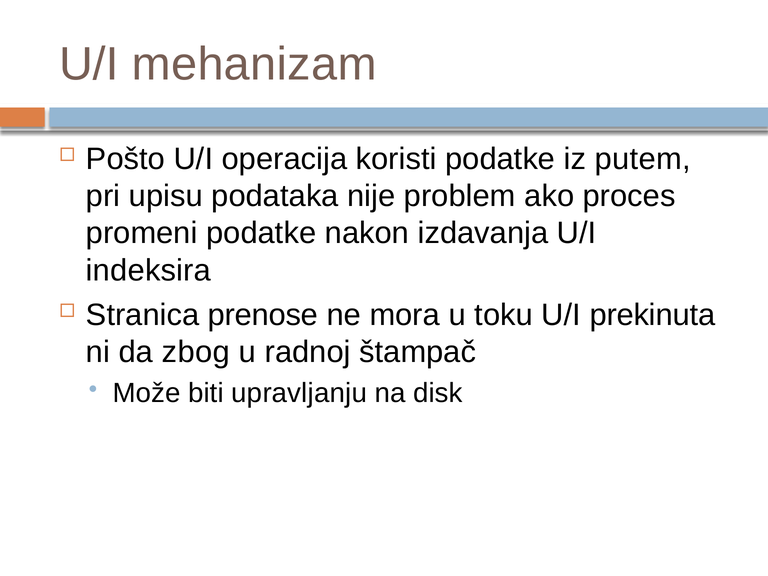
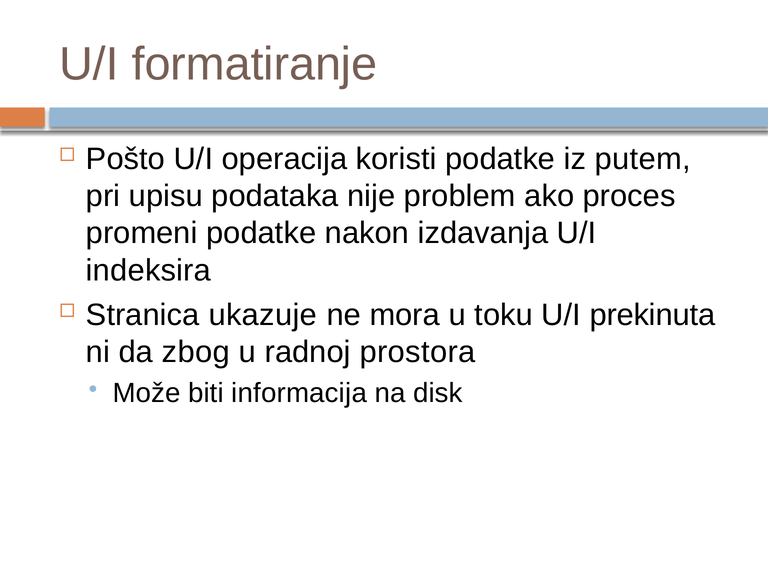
mehanizam: mehanizam -> formatiranje
prenose: prenose -> ukazuje
štampač: štampač -> prostora
upravljanju: upravljanju -> informacija
